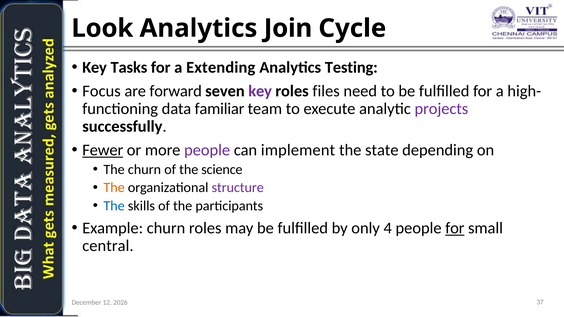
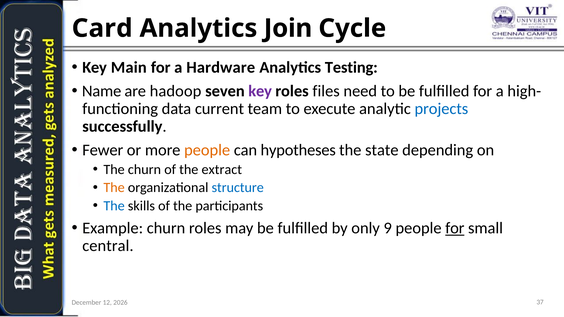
Look: Look -> Card
Tasks: Tasks -> Main
Extending: Extending -> Hardware
Focus: Focus -> Name
forward: forward -> hadoop
familiar: familiar -> current
projects colour: purple -> blue
Fewer underline: present -> none
people at (207, 150) colour: purple -> orange
implement: implement -> hypotheses
science: science -> extract
structure colour: purple -> blue
4: 4 -> 9
